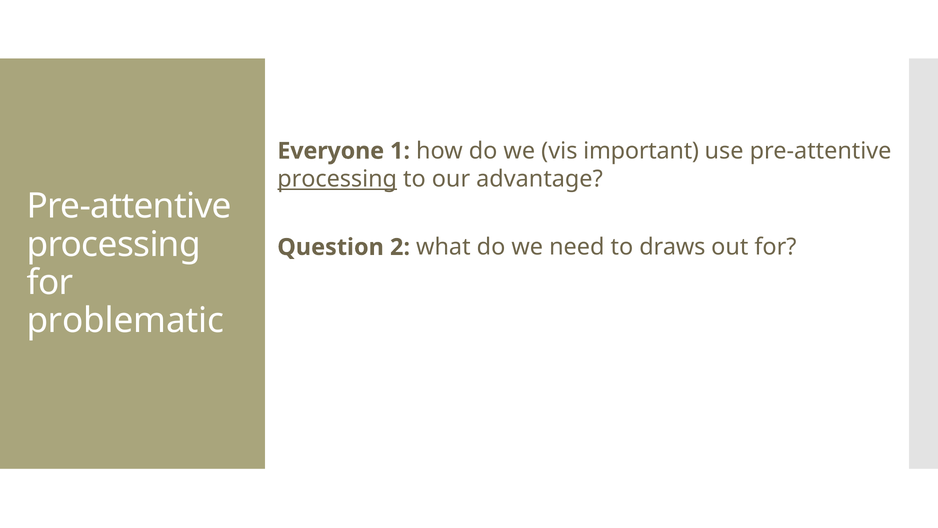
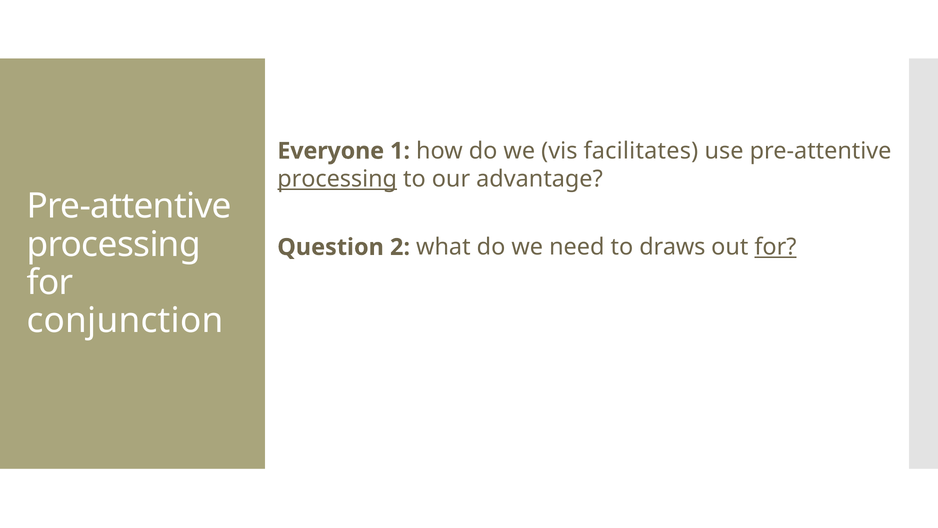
important: important -> facilitates
for at (775, 247) underline: none -> present
problematic: problematic -> conjunction
